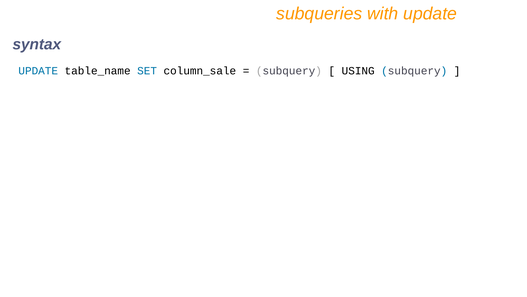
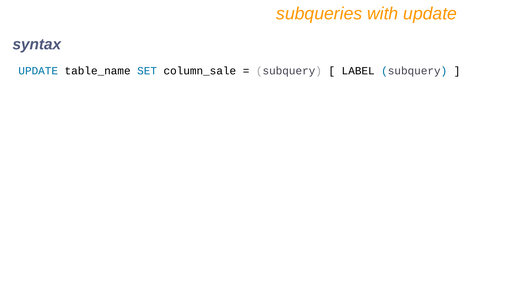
USING: USING -> LABEL
